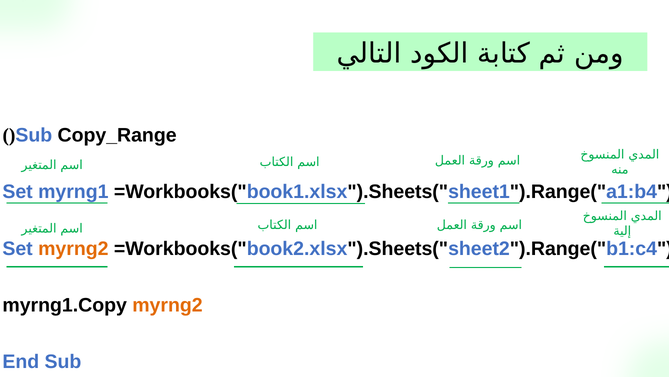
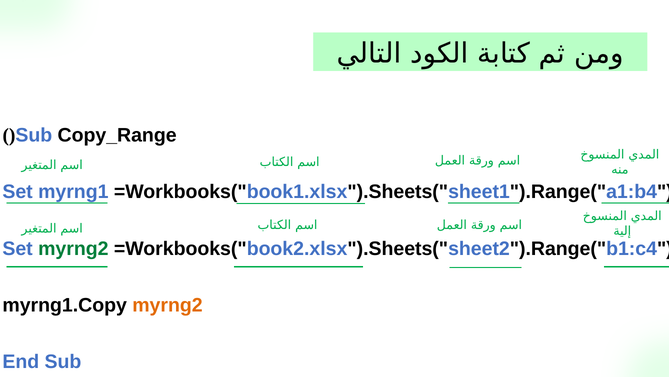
myrng2 at (73, 248) colour: orange -> green
